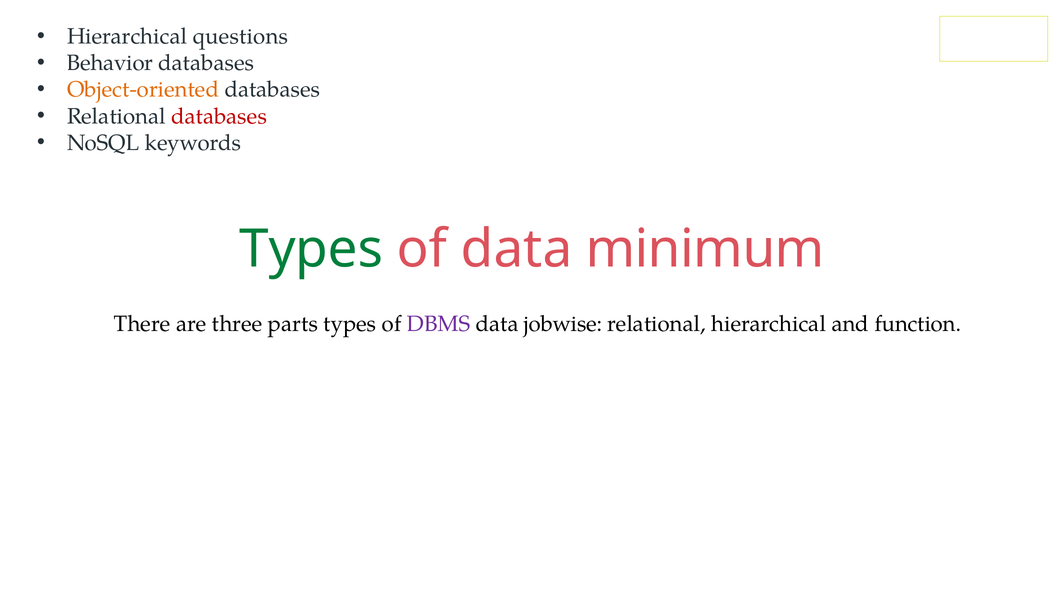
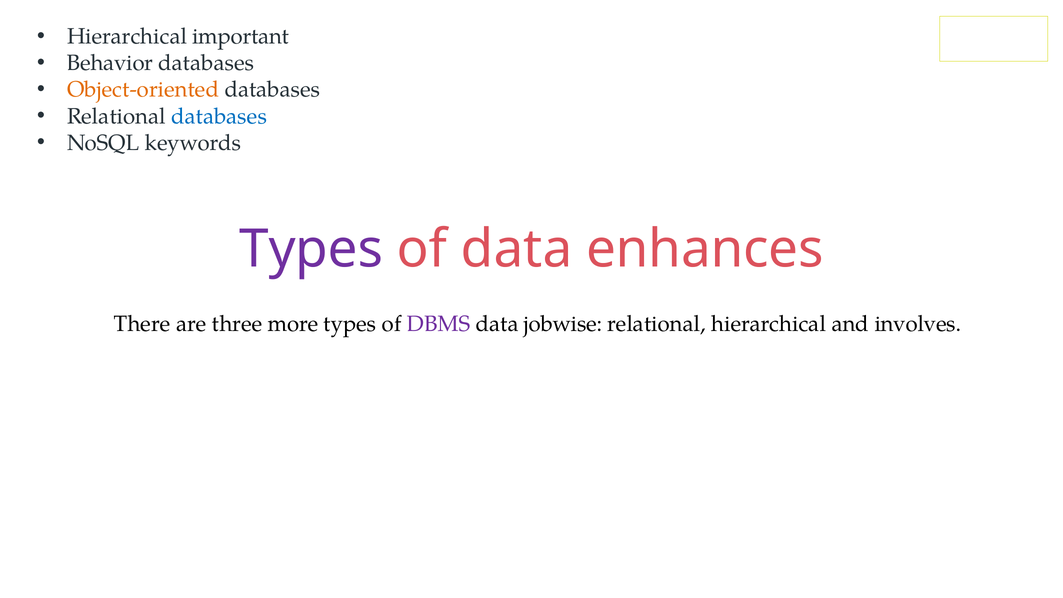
questions: questions -> important
databases at (219, 116) colour: red -> blue
Types at (311, 249) colour: green -> purple
minimum: minimum -> enhances
parts: parts -> more
function: function -> involves
